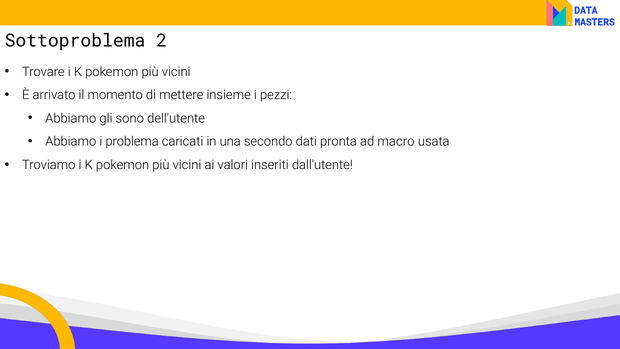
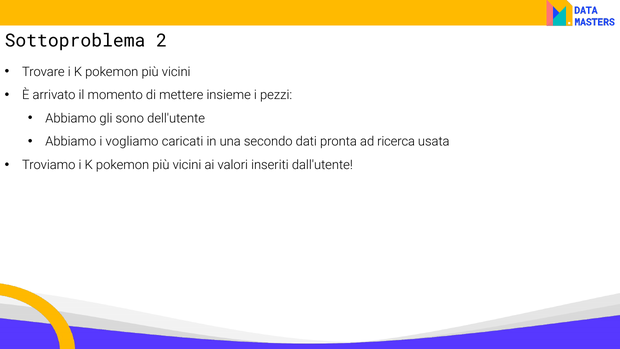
problema: problema -> vogliamo
macro: macro -> ricerca
